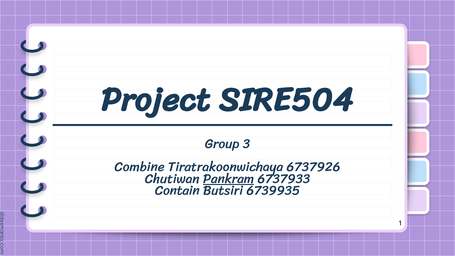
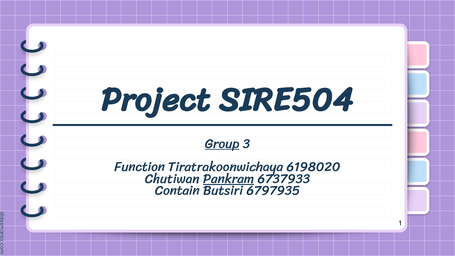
Group underline: none -> present
Combine: Combine -> Function
6737926: 6737926 -> 6198020
6739935: 6739935 -> 6797935
